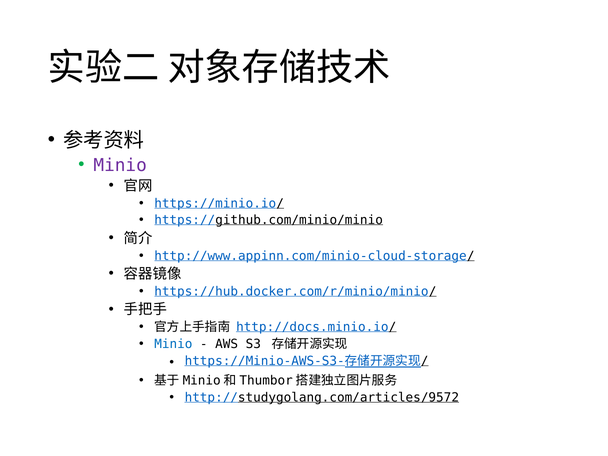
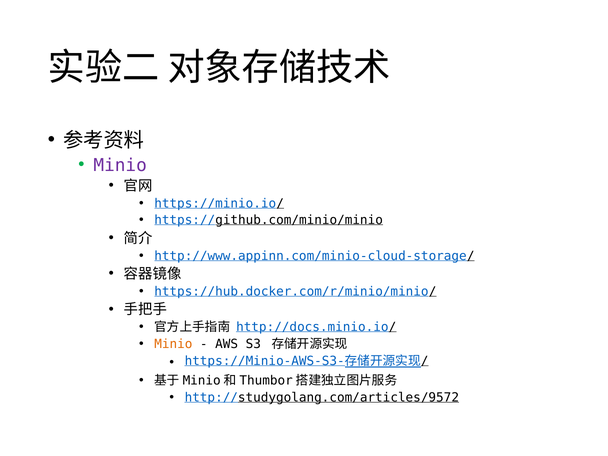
Minio at (173, 344) colour: blue -> orange
